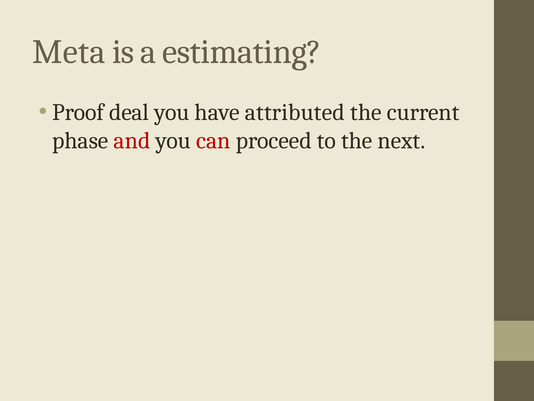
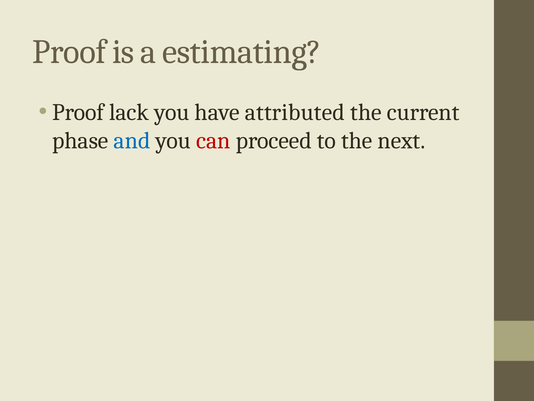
Meta at (69, 52): Meta -> Proof
deal: deal -> lack
and colour: red -> blue
